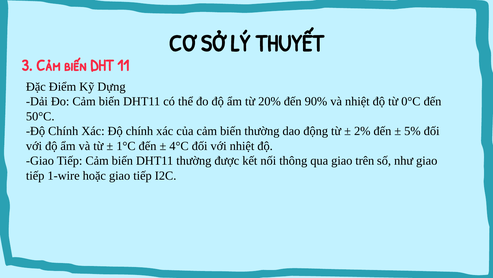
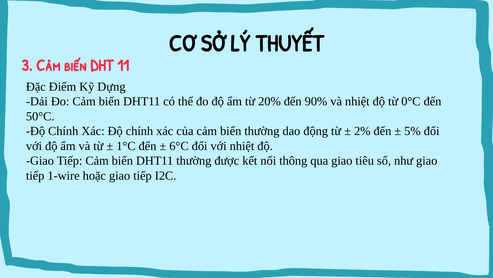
4°C: 4°C -> 6°C
trên: trên -> tiêu
